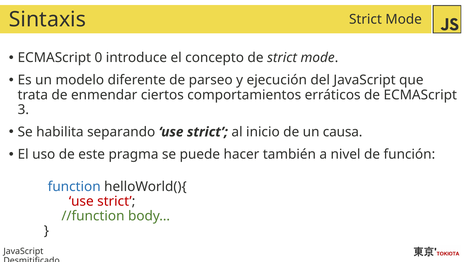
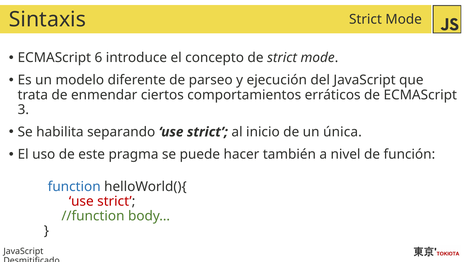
0: 0 -> 6
causa: causa -> única
